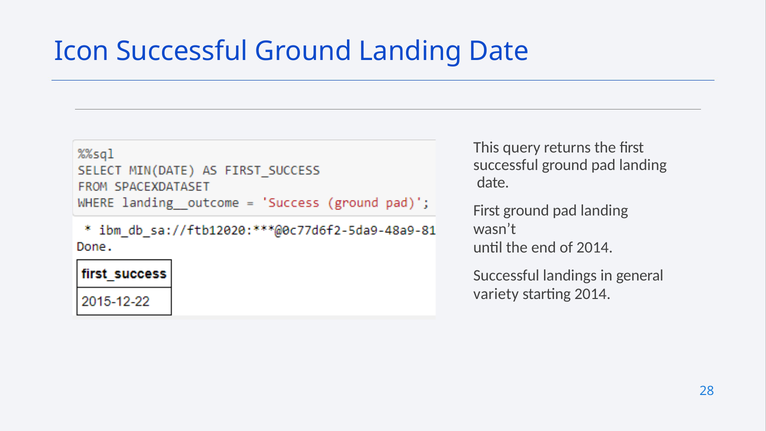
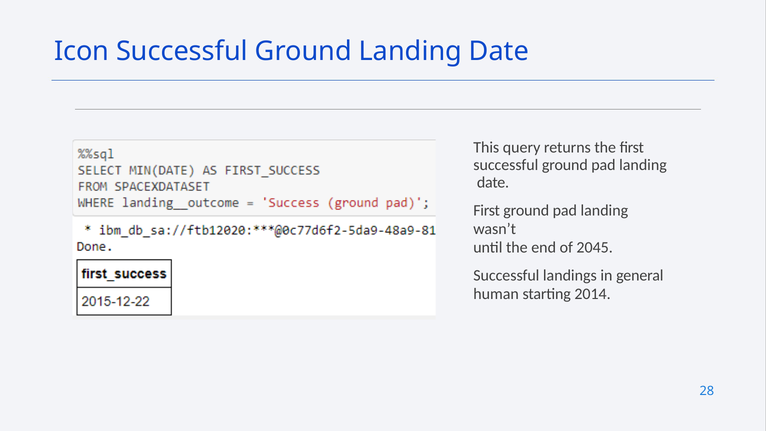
of 2014: 2014 -> 2045
variety: variety -> human
